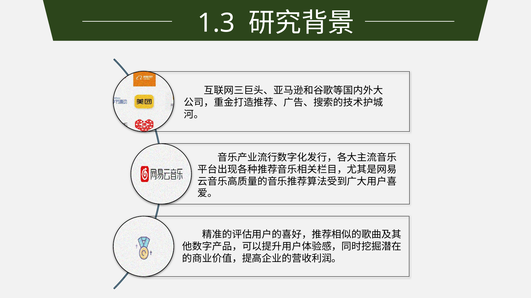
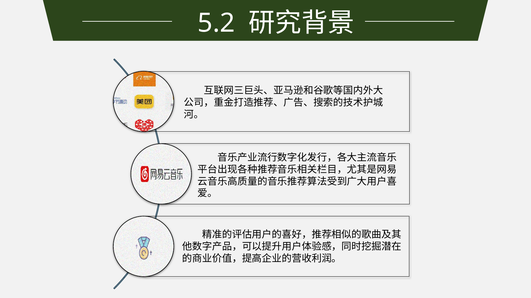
1.3: 1.3 -> 5.2
